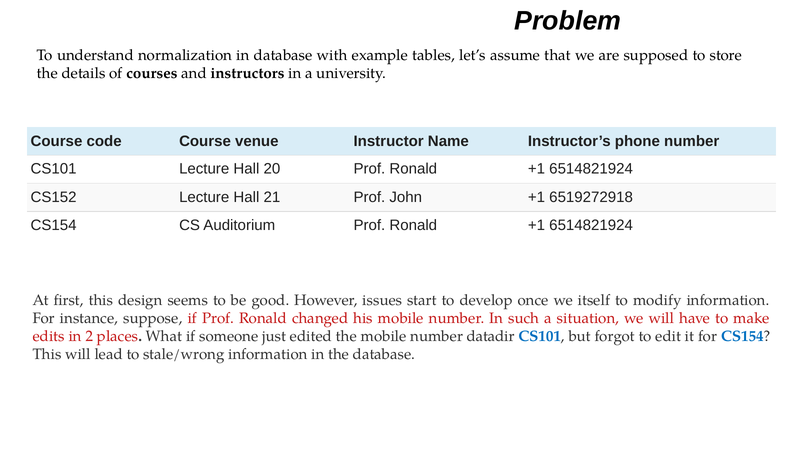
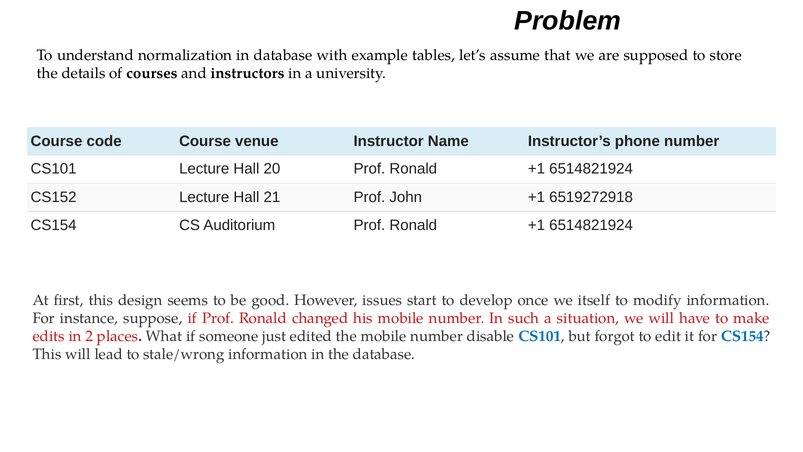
datadir: datadir -> disable
